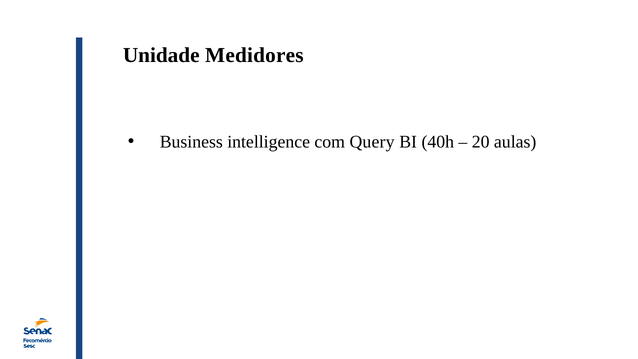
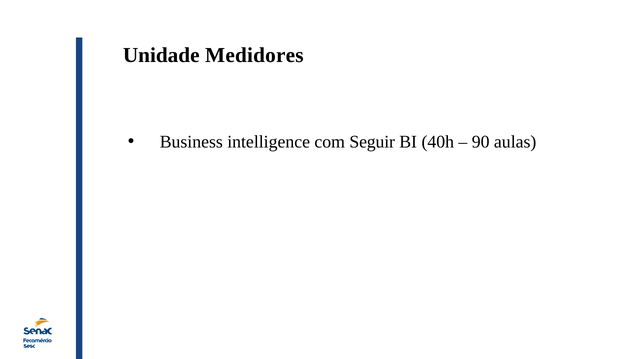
Query: Query -> Seguir
20: 20 -> 90
